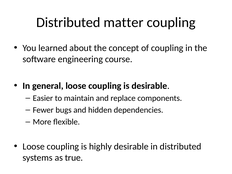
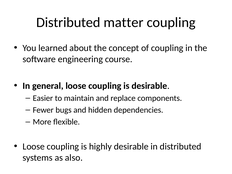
true: true -> also
